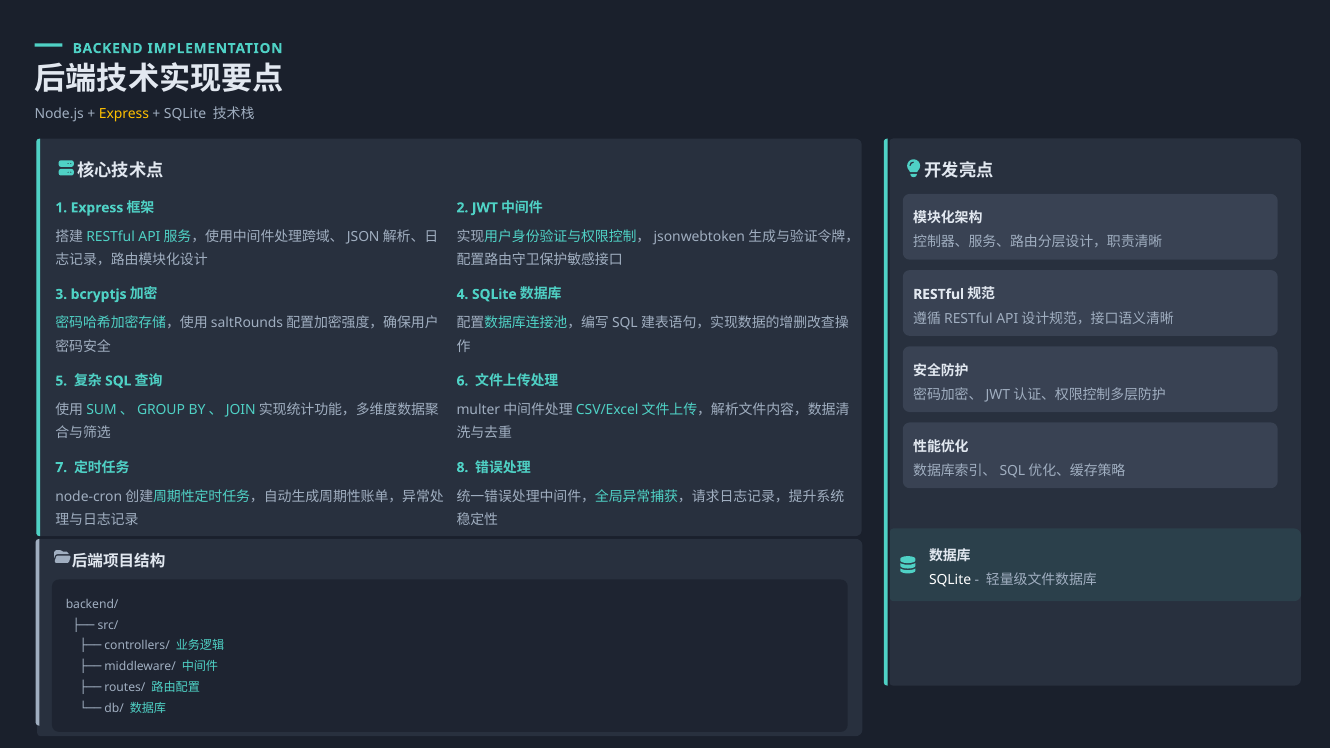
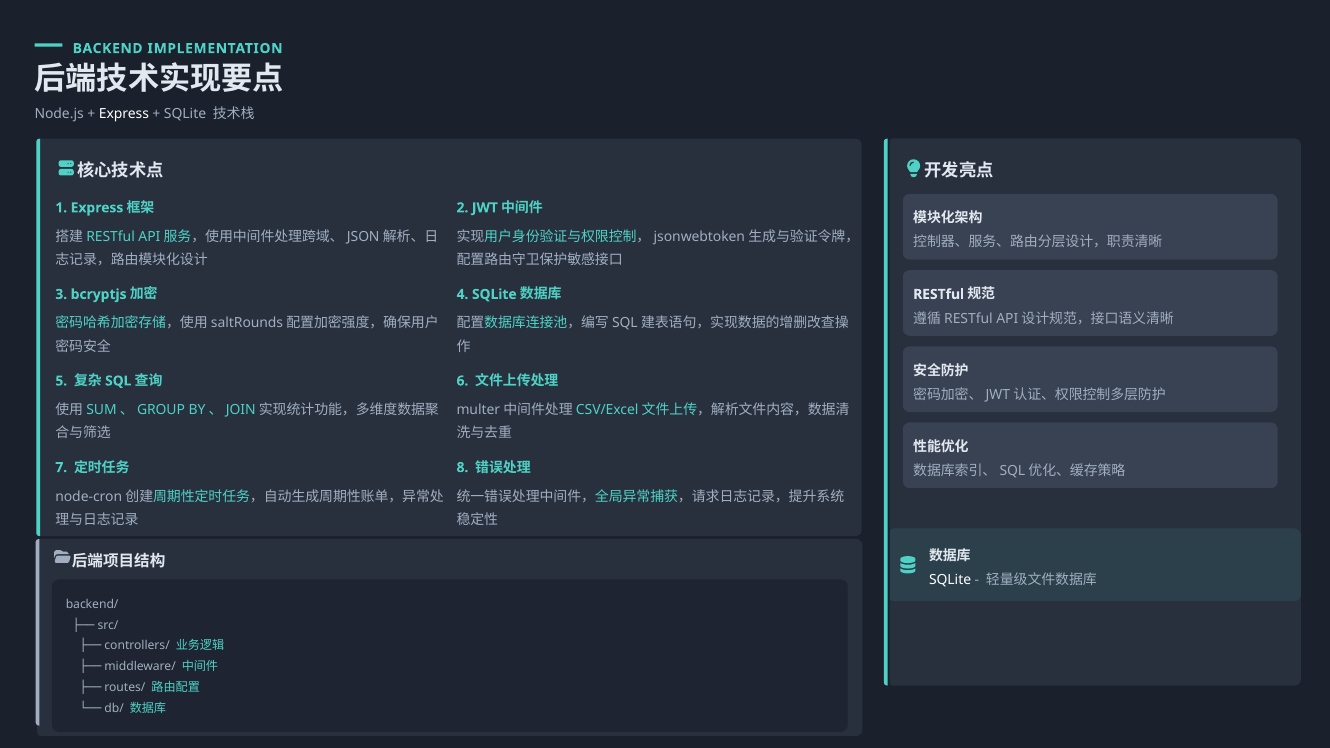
Express at (124, 114) colour: yellow -> white
